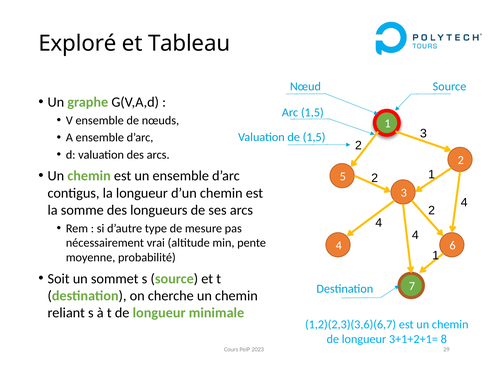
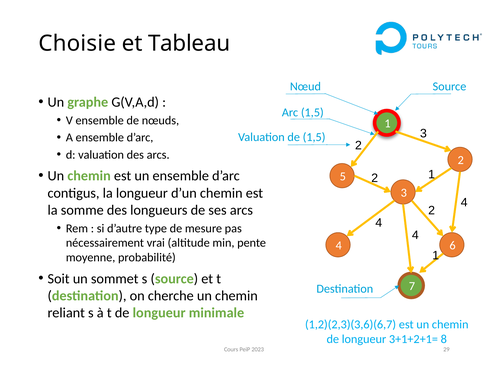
Exploré: Exploré -> Choisie
